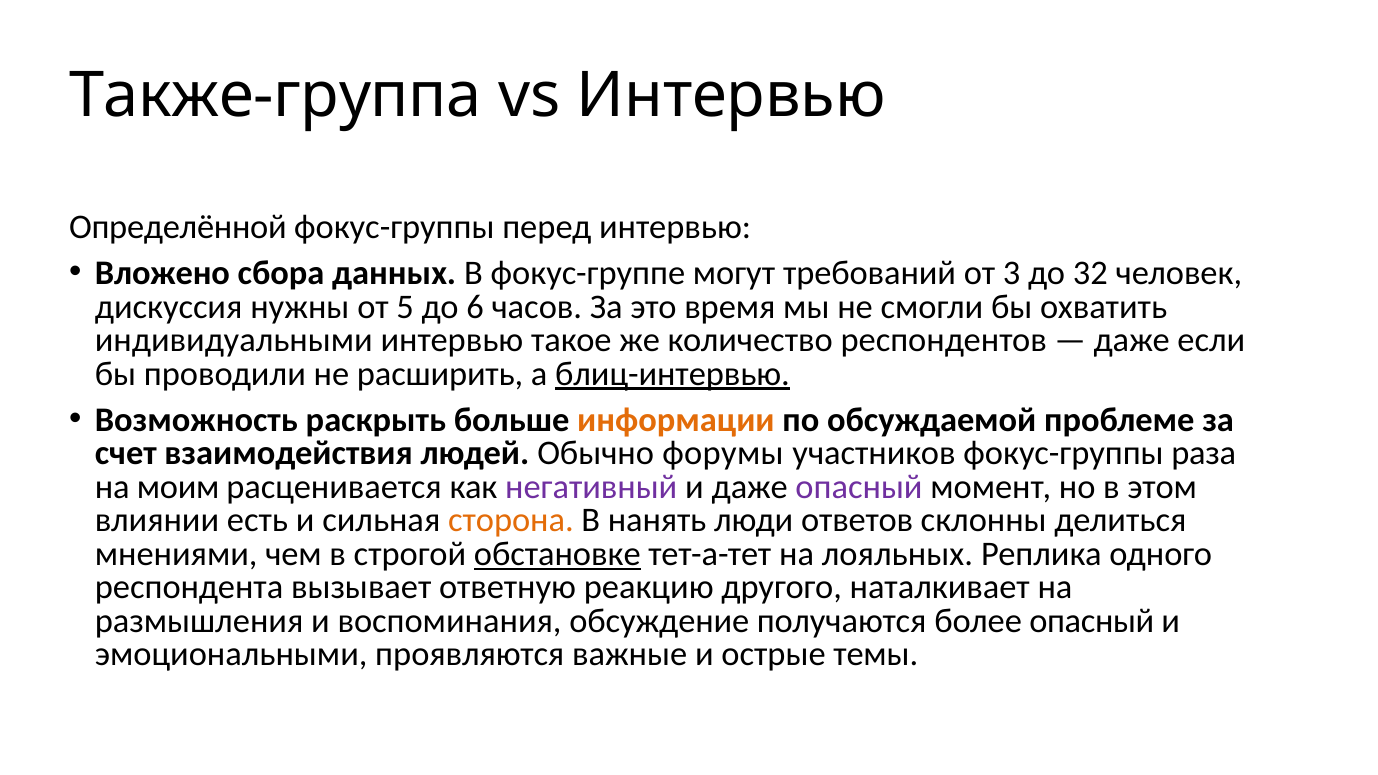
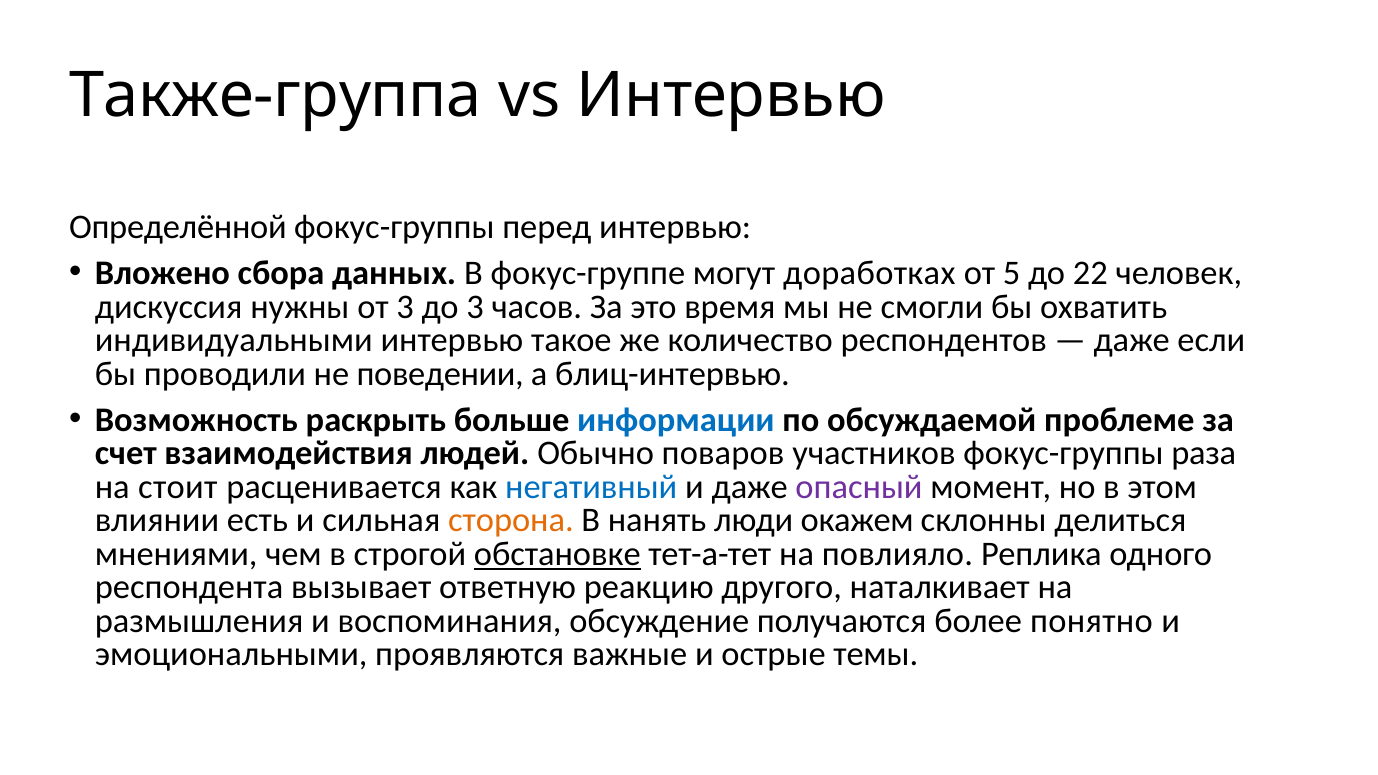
требований: требований -> доработках
3: 3 -> 5
32: 32 -> 22
от 5: 5 -> 3
до 6: 6 -> 3
расширить: расширить -> поведении
блиц-интервью underline: present -> none
информации colour: orange -> blue
форумы: форумы -> поваров
моим: моим -> стоит
негативный colour: purple -> blue
ответов: ответов -> окажем
лояльных: лояльных -> повлияло
более опасный: опасный -> понятно
